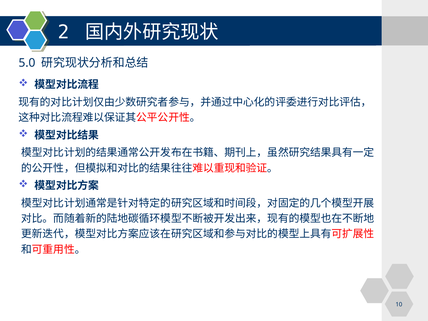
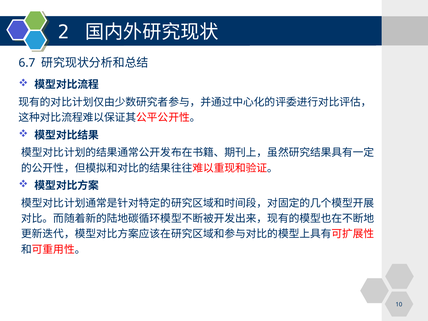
5.0: 5.0 -> 6.7
